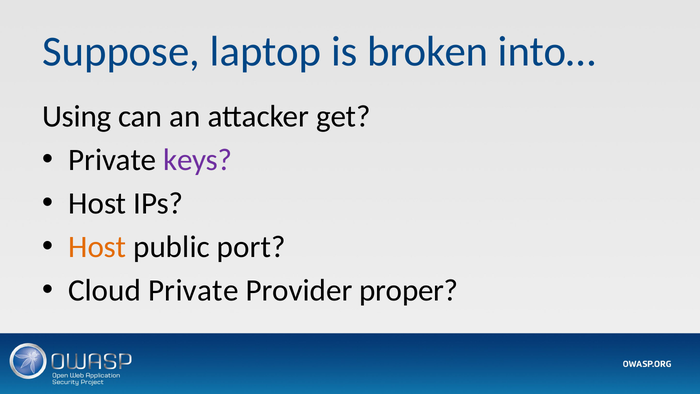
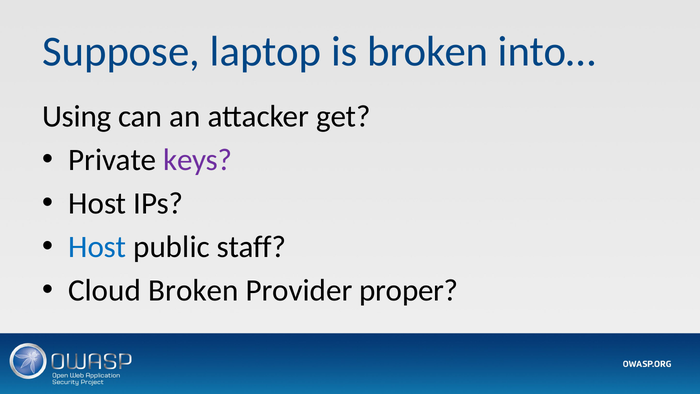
Host at (97, 247) colour: orange -> blue
port: port -> staff
Cloud Private: Private -> Broken
